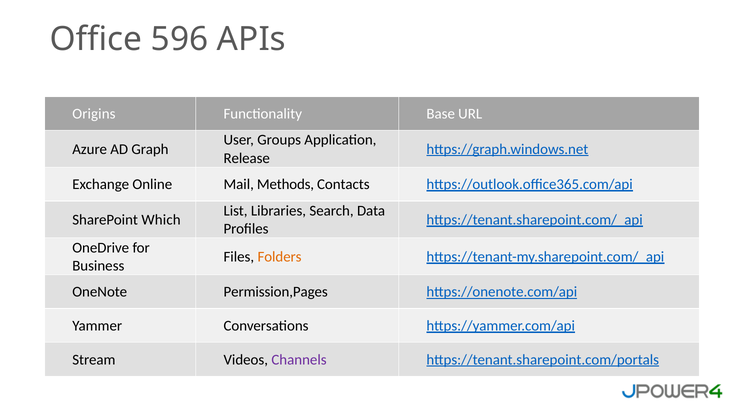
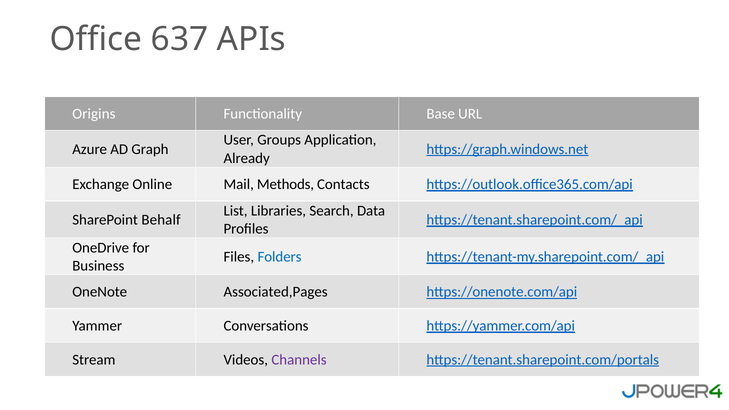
596: 596 -> 637
Release: Release -> Already
Which: Which -> Behalf
Folders colour: orange -> blue
Permission,Pages: Permission,Pages -> Associated,Pages
